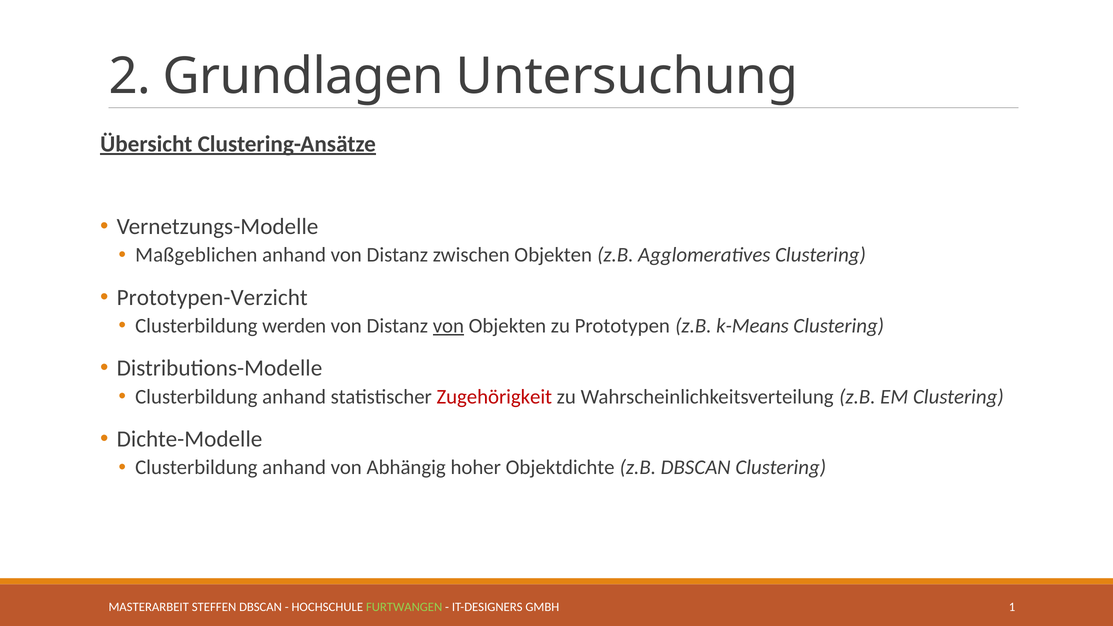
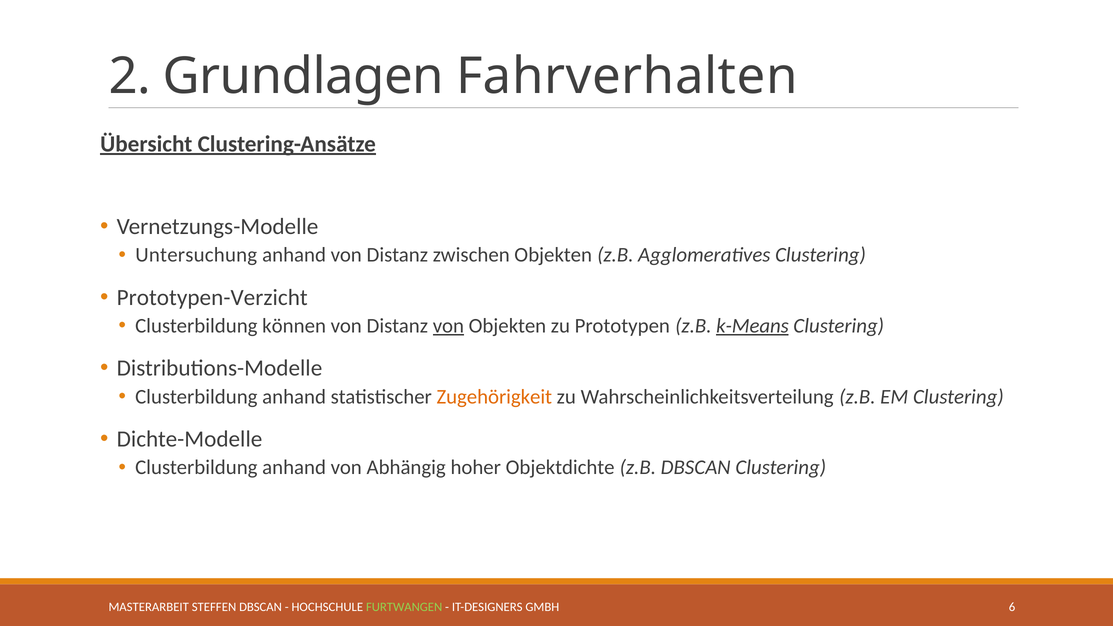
Untersuchung: Untersuchung -> Fahrverhalten
Maßgeblichen: Maßgeblichen -> Untersuchung
werden: werden -> können
k-Means underline: none -> present
Zugehörigkeit colour: red -> orange
1: 1 -> 6
